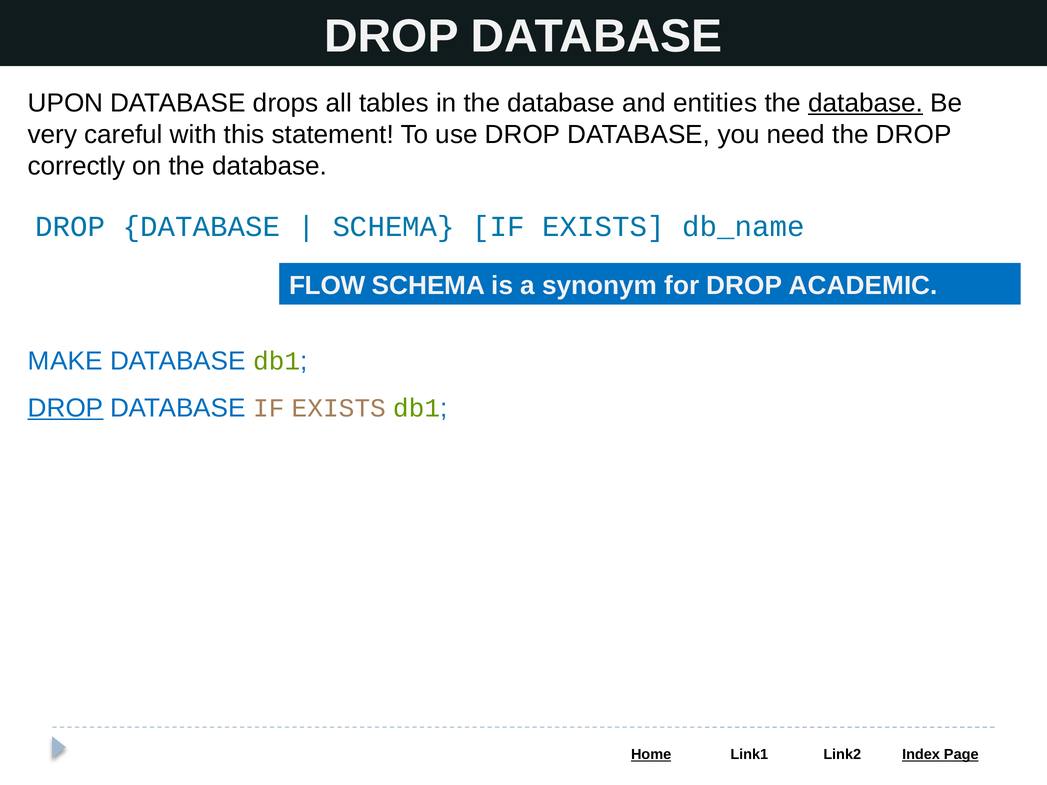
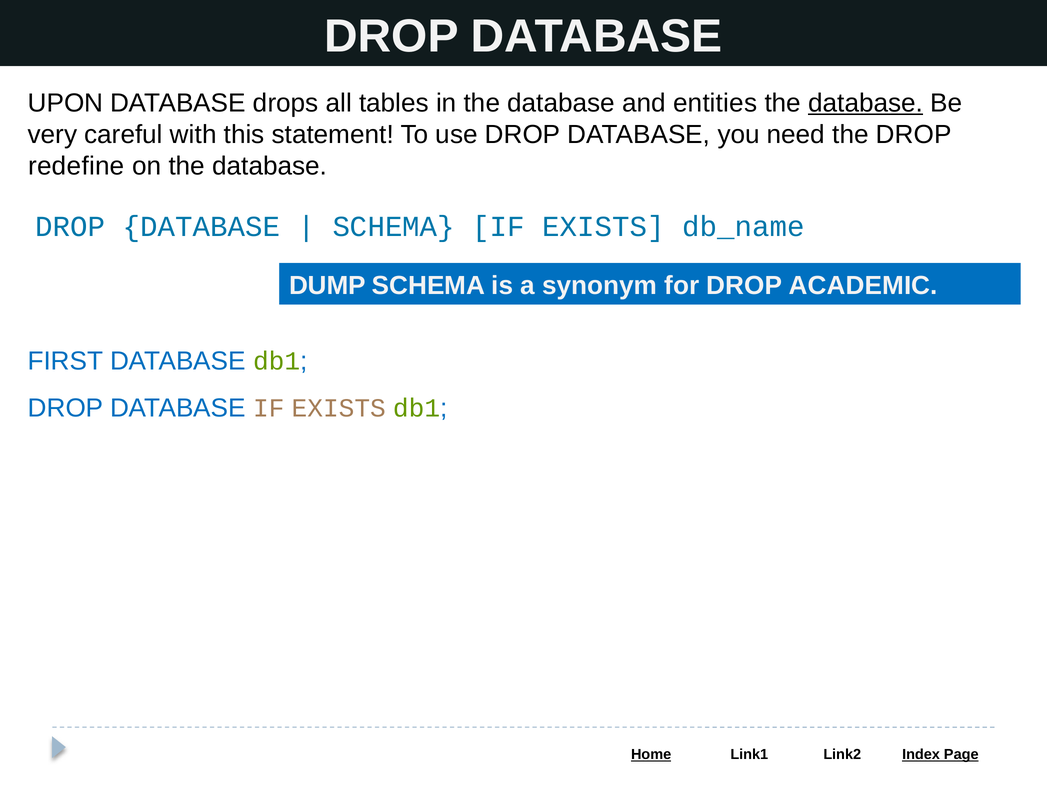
correctly: correctly -> redefine
FLOW: FLOW -> DUMP
MAKE: MAKE -> FIRST
DROP at (66, 408) underline: present -> none
